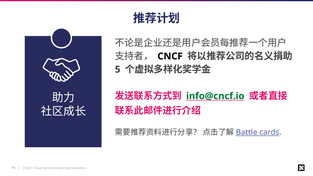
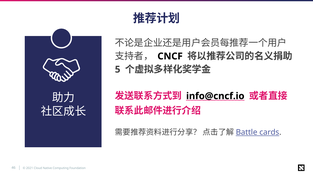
info@cncf.io colour: green -> black
